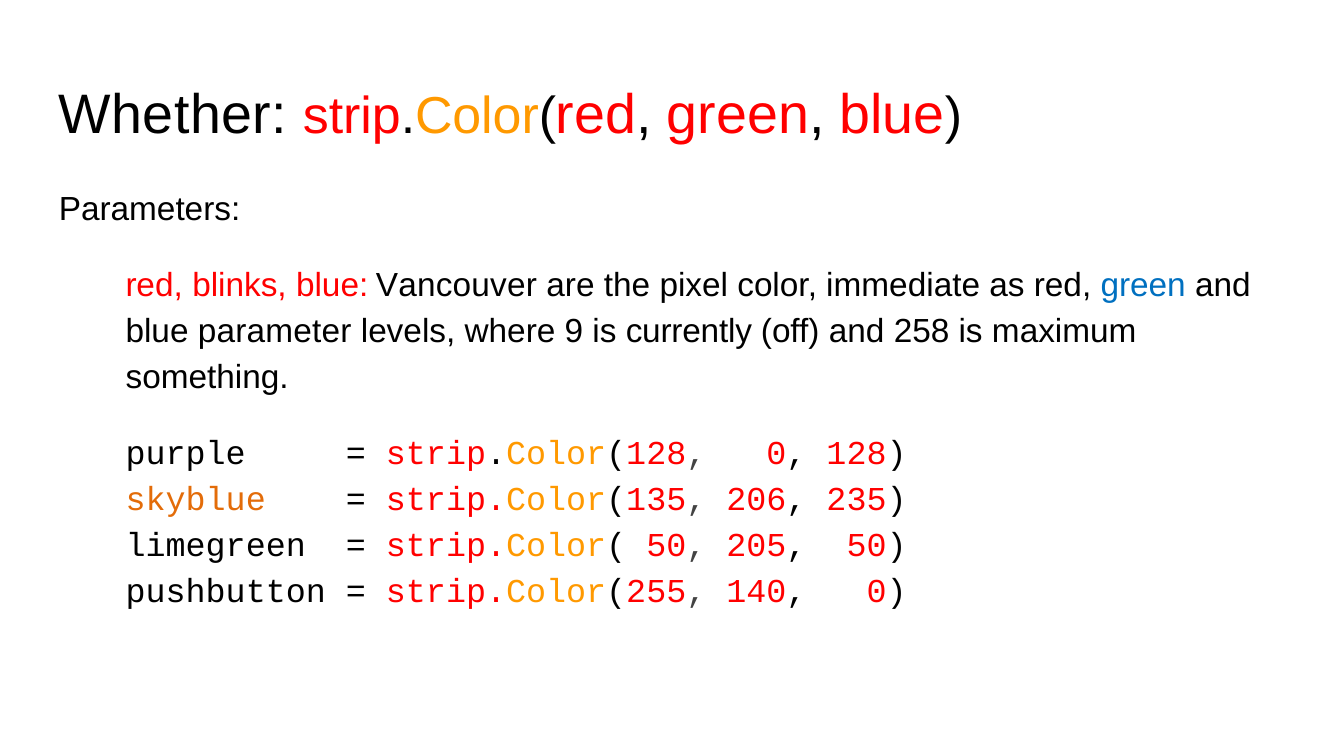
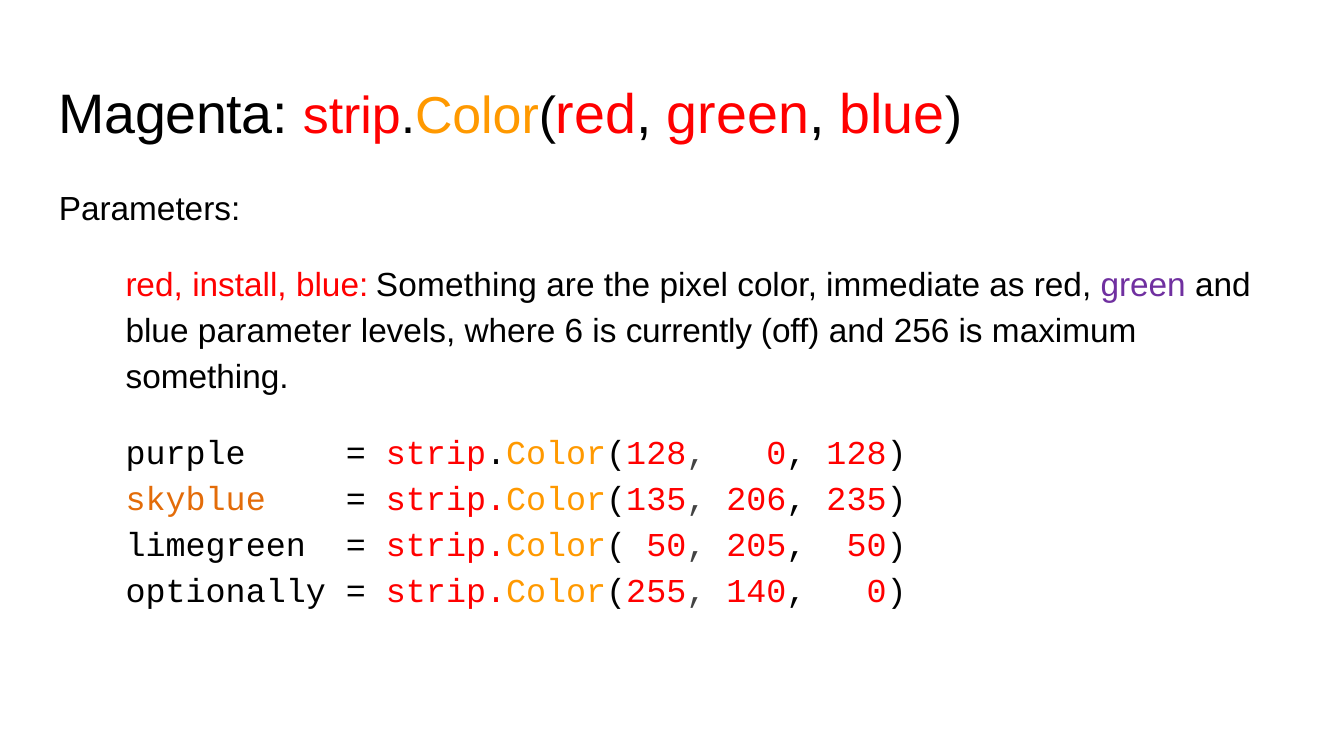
Whether: Whether -> Magenta
blinks: blinks -> install
blue Vancouver: Vancouver -> Something
green at (1143, 286) colour: blue -> purple
9: 9 -> 6
258: 258 -> 256
pushbutton: pushbutton -> optionally
